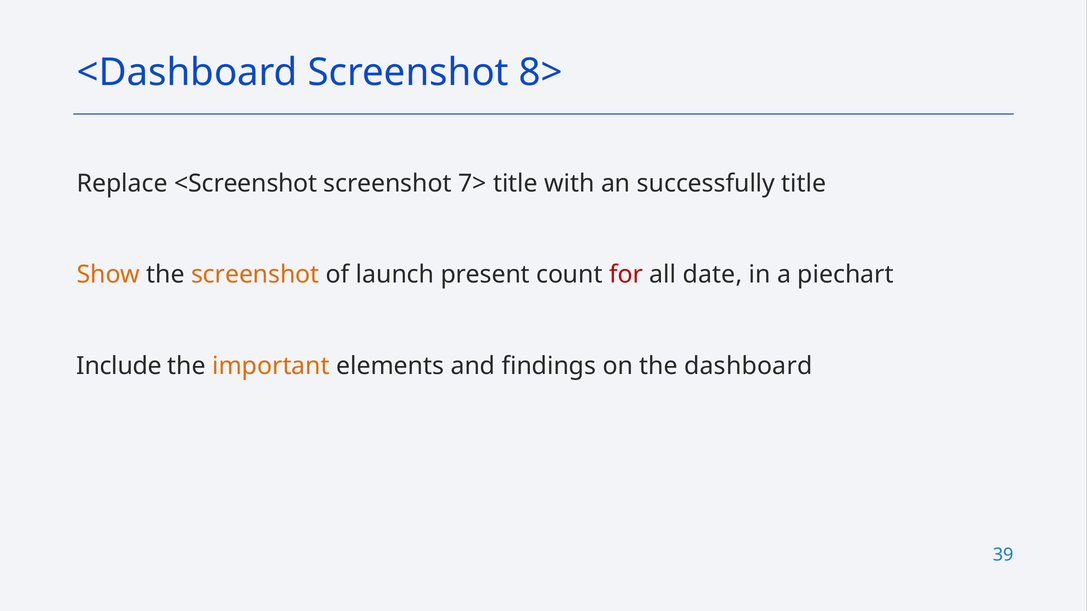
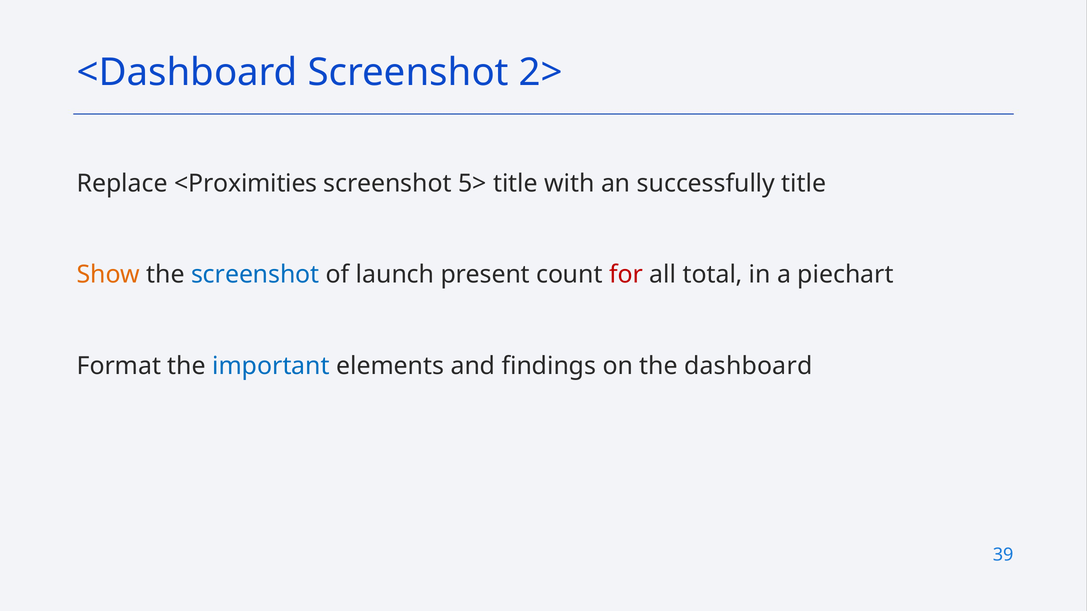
8>: 8> -> 2>
<Screenshot: <Screenshot -> <Proximities
7>: 7> -> 5>
screenshot at (255, 275) colour: orange -> blue
date: date -> total
Include: Include -> Format
important colour: orange -> blue
